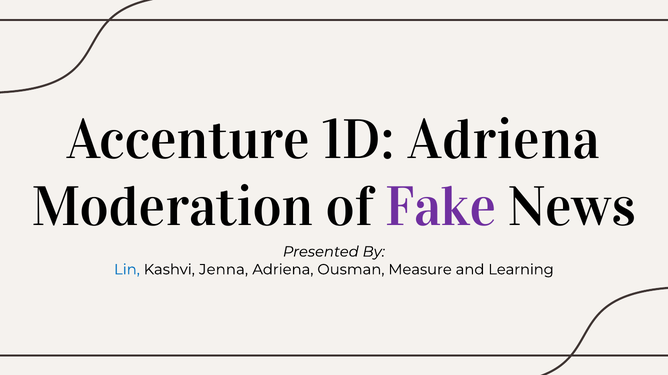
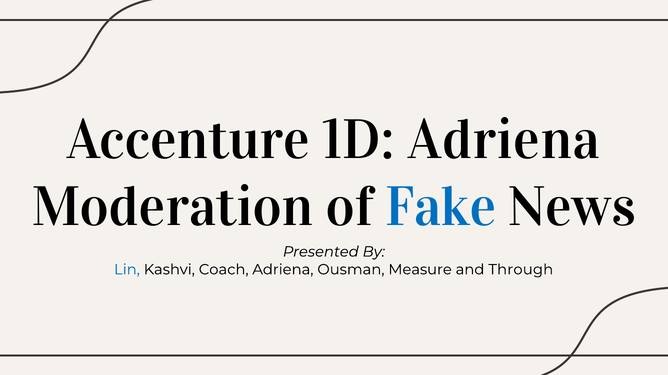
Fake colour: purple -> blue
Jenna: Jenna -> Coach
Learning: Learning -> Through
